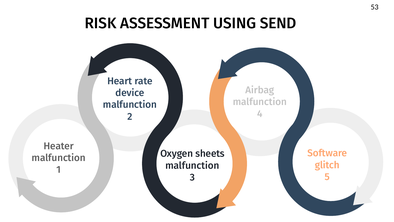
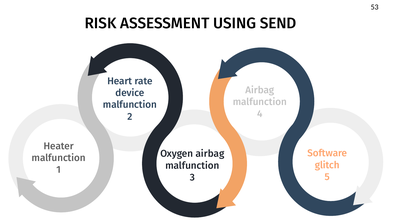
Oxygen sheets: sheets -> airbag
